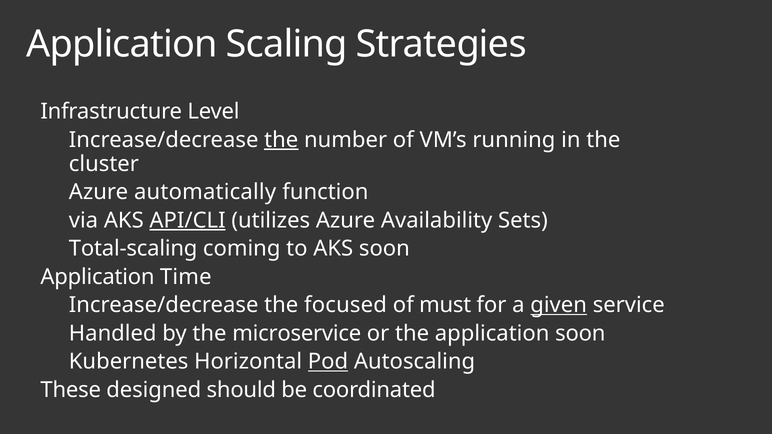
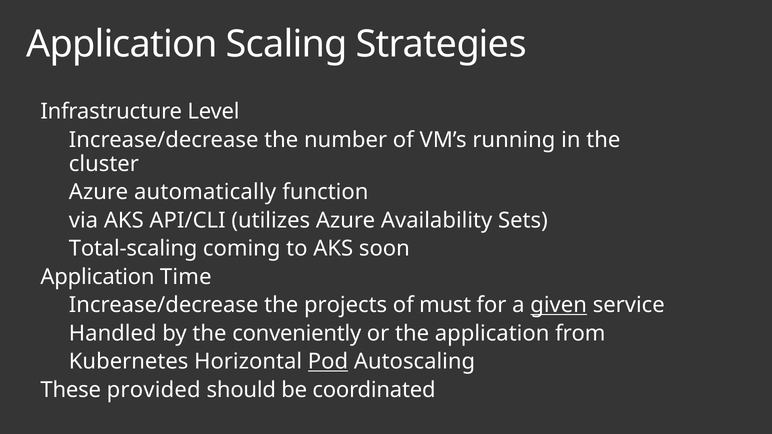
the at (281, 140) underline: present -> none
API/CLI underline: present -> none
focused: focused -> projects
microservice: microservice -> conveniently
application soon: soon -> from
designed: designed -> provided
